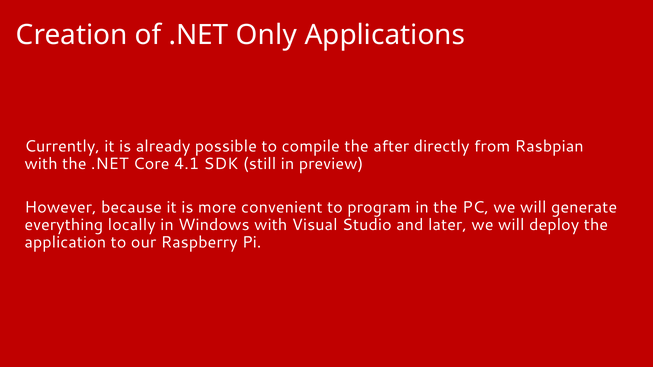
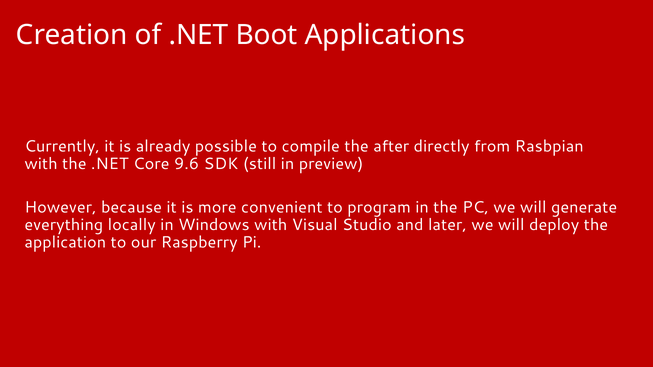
Only: Only -> Boot
4.1: 4.1 -> 9.6
